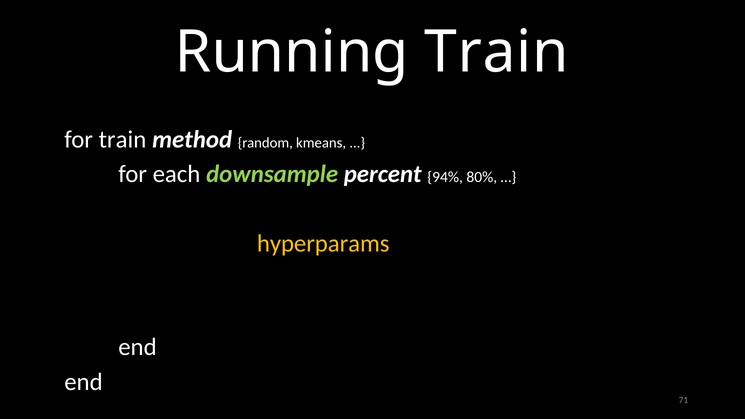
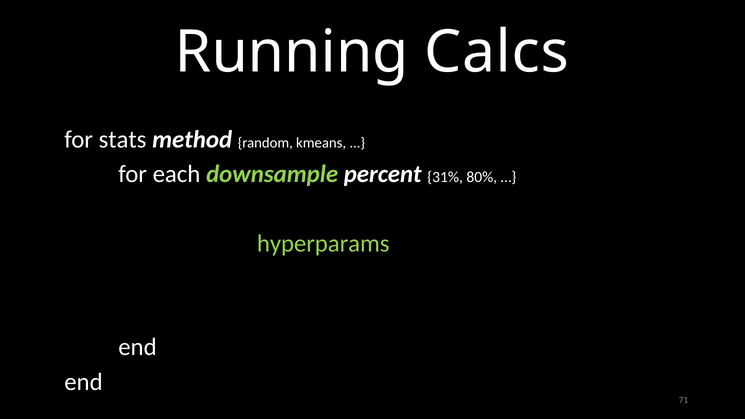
Running Train: Train -> Calcs
for train: train -> stats
94%: 94% -> 31%
hyperparams colour: yellow -> light green
